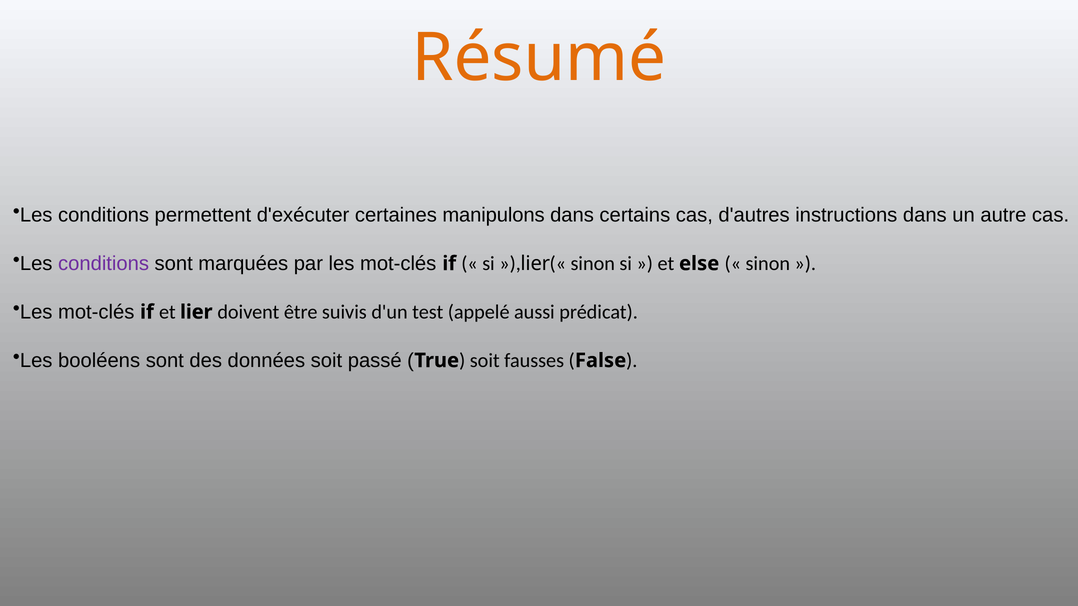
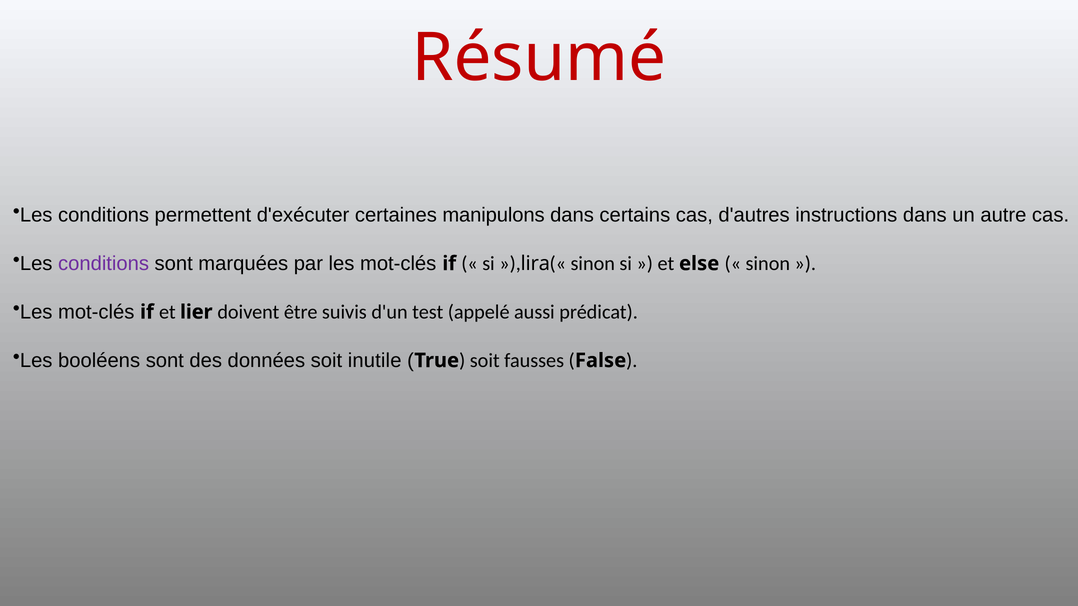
Résumé colour: orange -> red
lier at (535, 264): lier -> lira
passé: passé -> inutile
